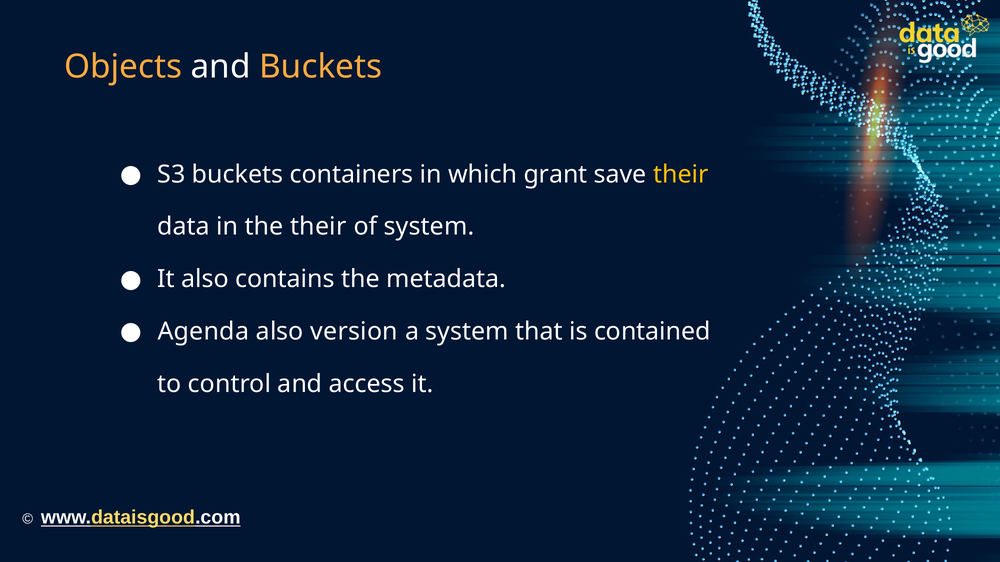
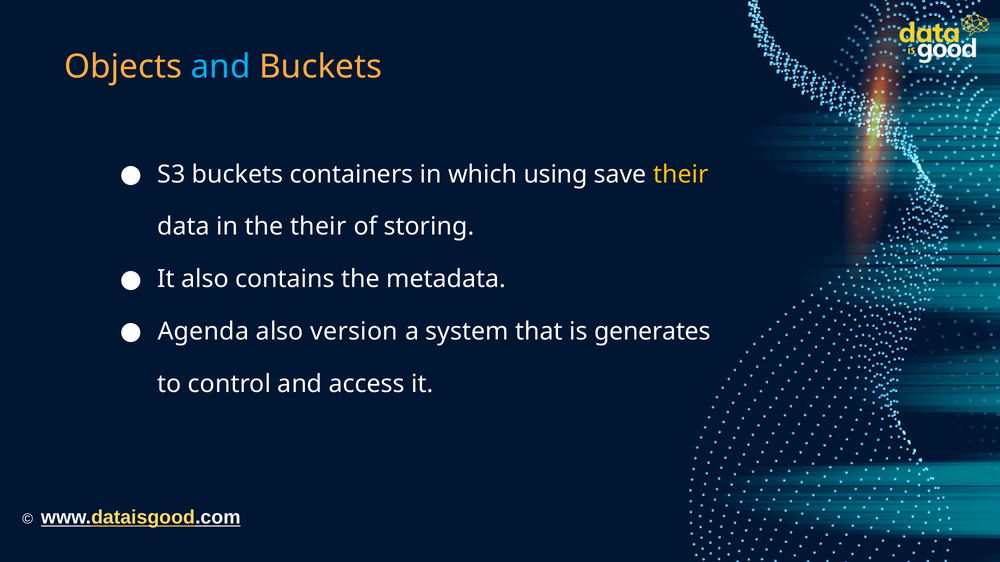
and at (221, 67) colour: white -> light blue
grant: grant -> using
of system: system -> storing
contained: contained -> generates
